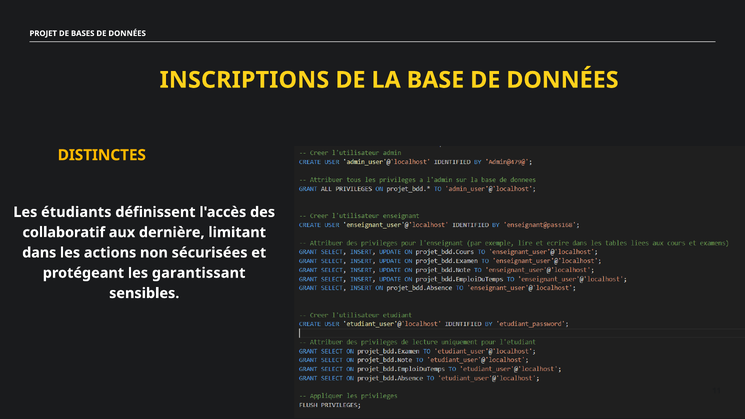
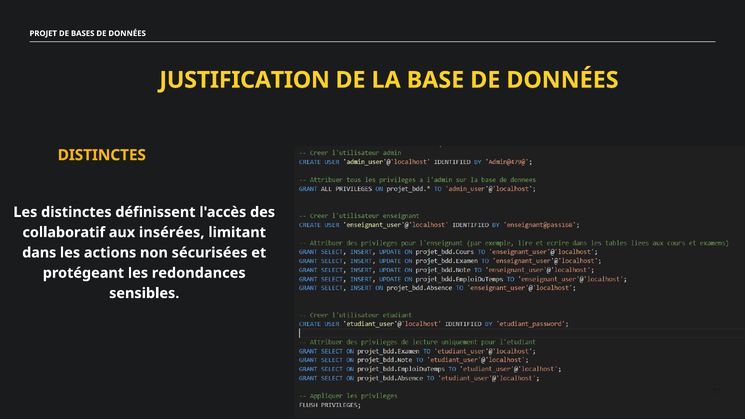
INSCRIPTIONS: INSCRIPTIONS -> JUSTIFICATION
Les étudiants: étudiants -> distinctes
dernière: dernière -> insérées
garantissant: garantissant -> redondances
